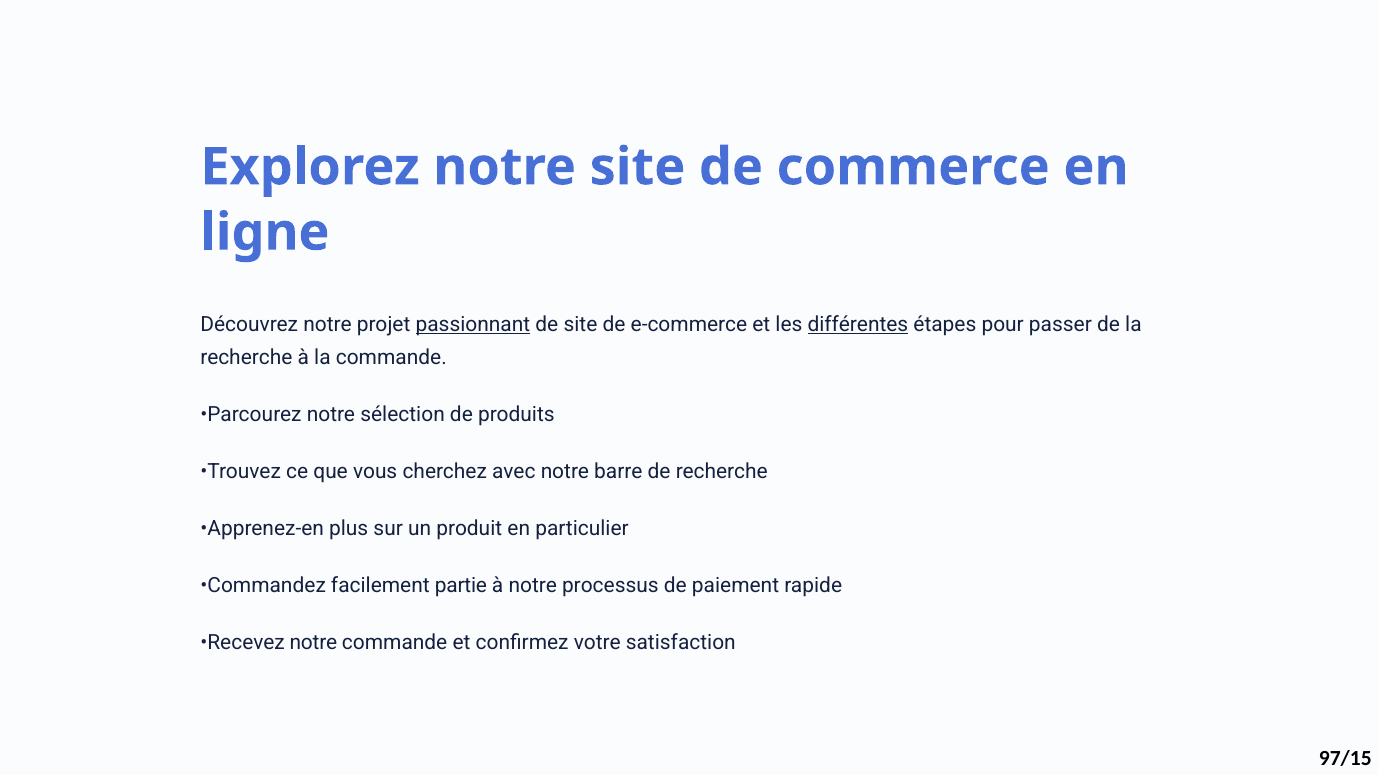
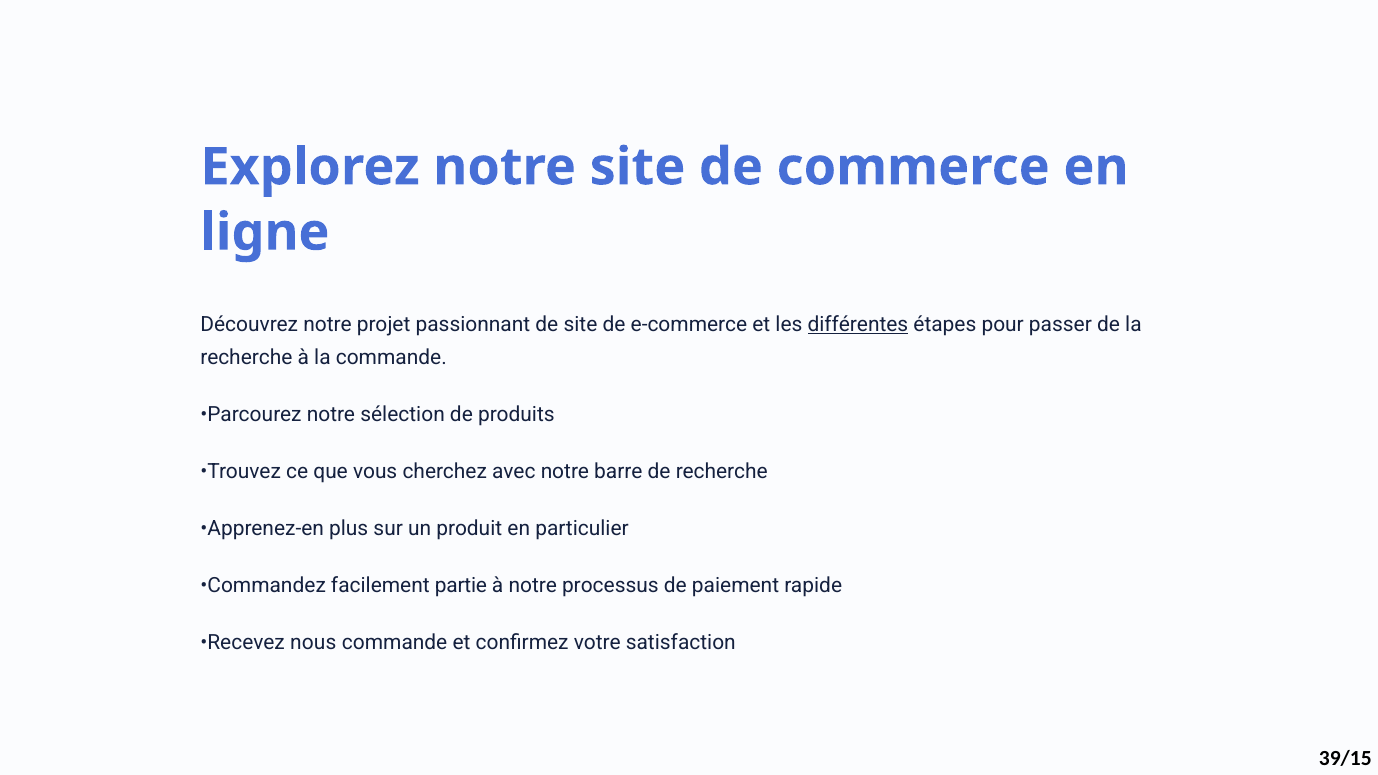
passionnant underline: present -> none
Recevez notre: notre -> nous
97/15: 97/15 -> 39/15
